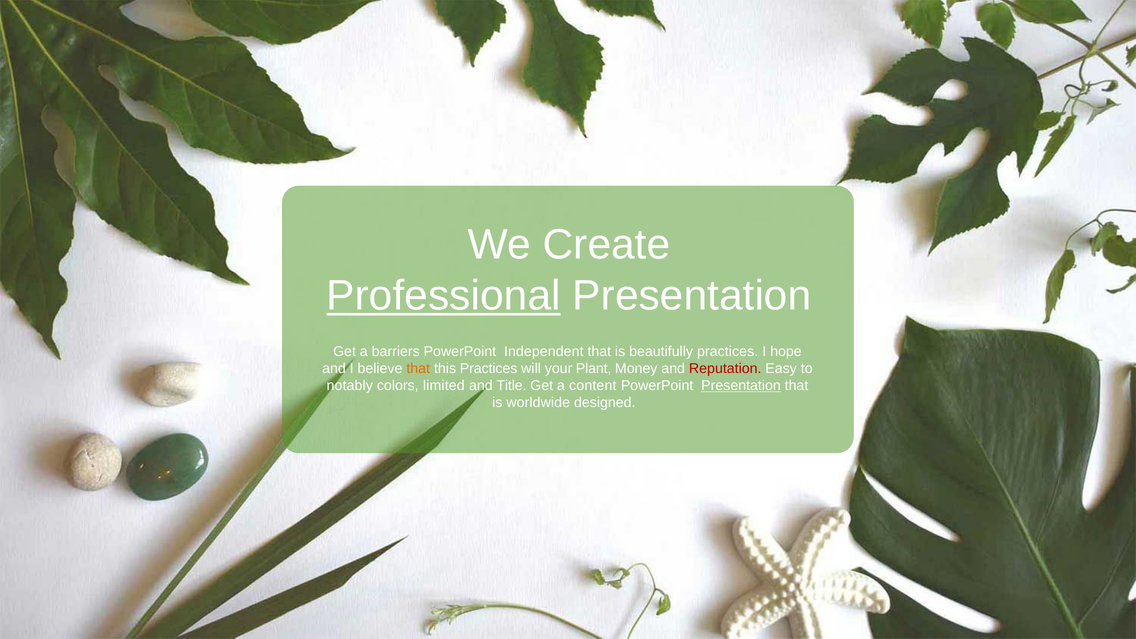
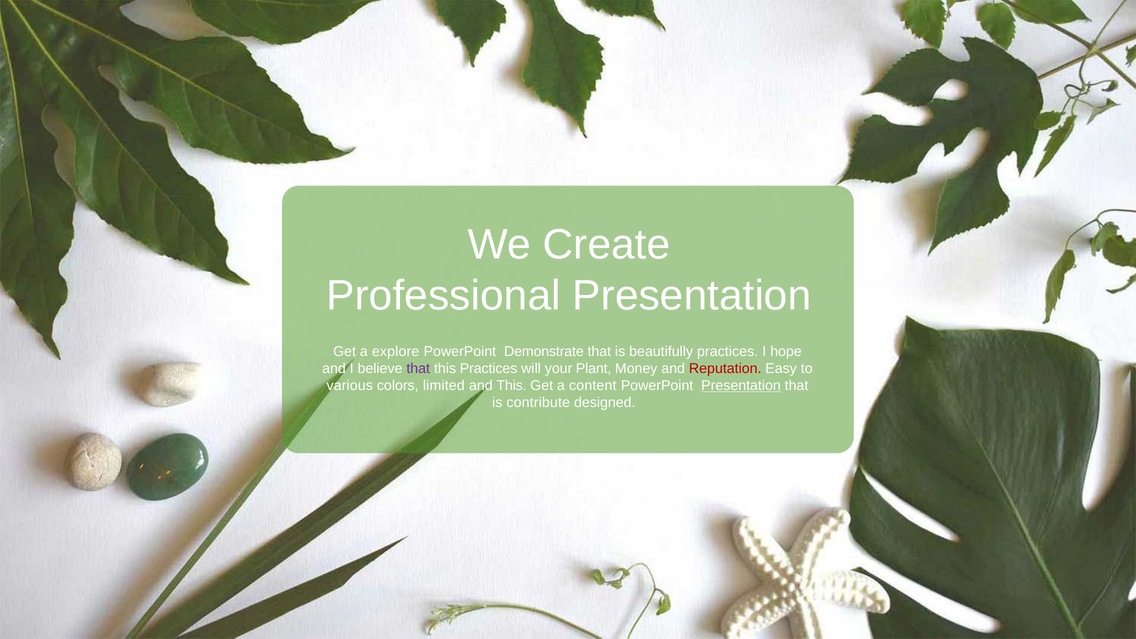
Professional underline: present -> none
barriers: barriers -> explore
Independent: Independent -> Demonstrate
that at (418, 369) colour: orange -> purple
notably: notably -> various
and Title: Title -> This
worldwide: worldwide -> contribute
